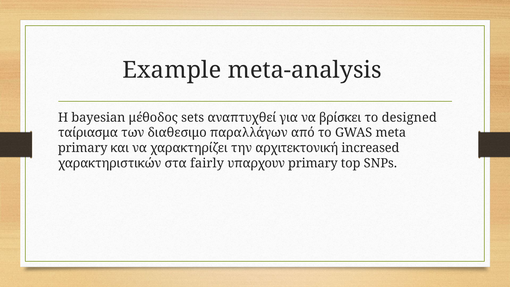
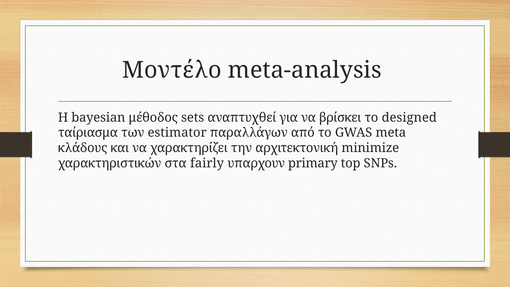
Example: Example -> Μοντέλο
διαθεσιμο: διαθεσιμο -> estimator
primary at (83, 148): primary -> κλάδους
increased: increased -> minimize
